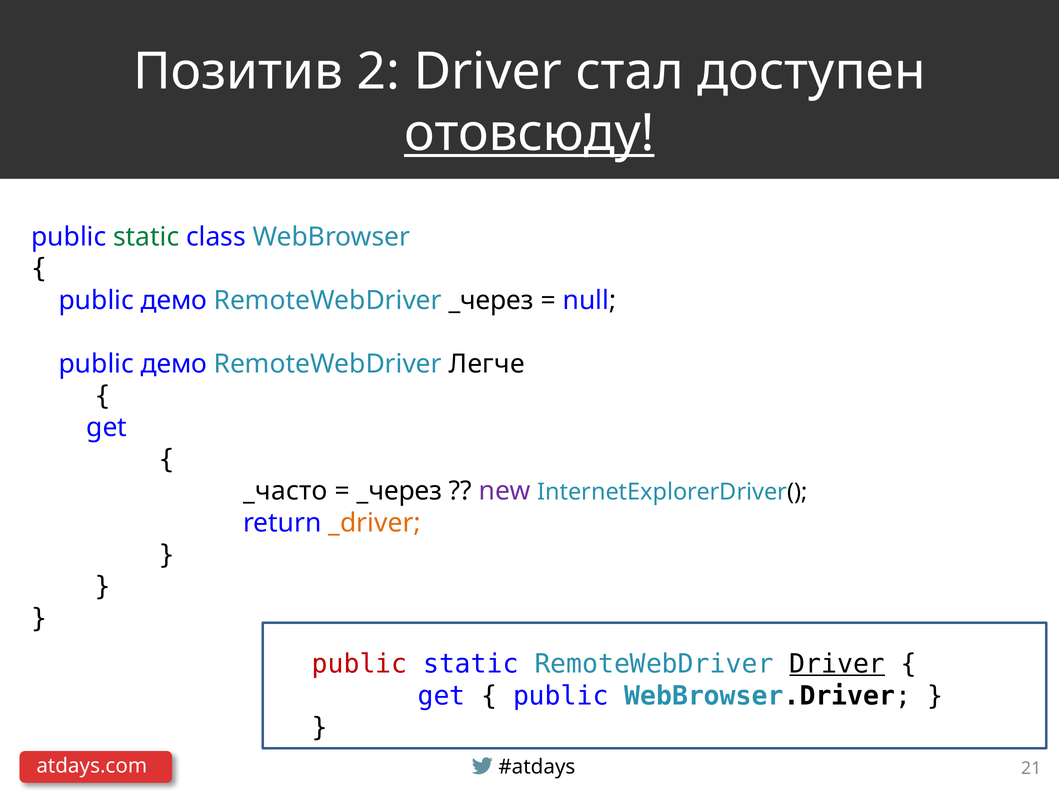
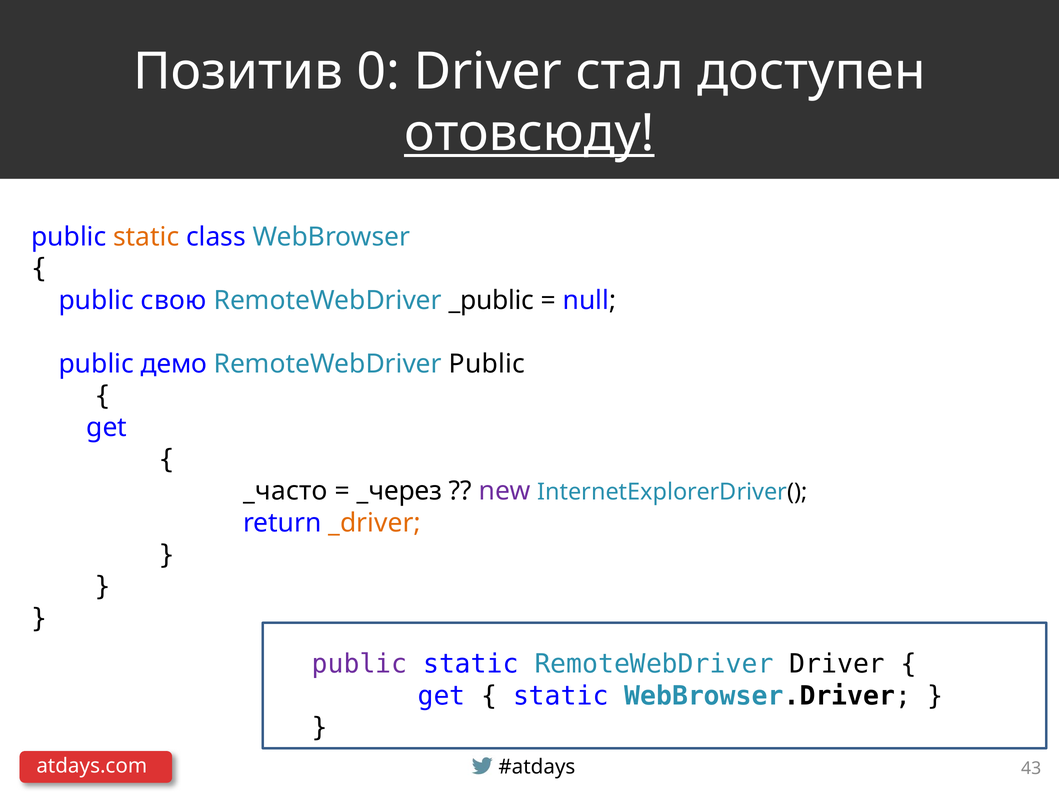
2: 2 -> 0
static at (146, 237) colour: green -> orange
демо at (174, 300): демо -> свою
RemoteWebDriver _через: _через -> _public
RemoteWebDriver Легче: Легче -> Public
public at (360, 663) colour: red -> purple
Driver at (837, 663) underline: present -> none
public at (561, 695): public -> static
21: 21 -> 43
